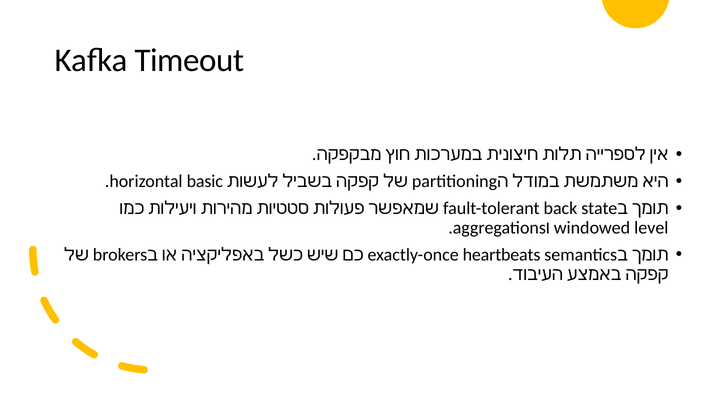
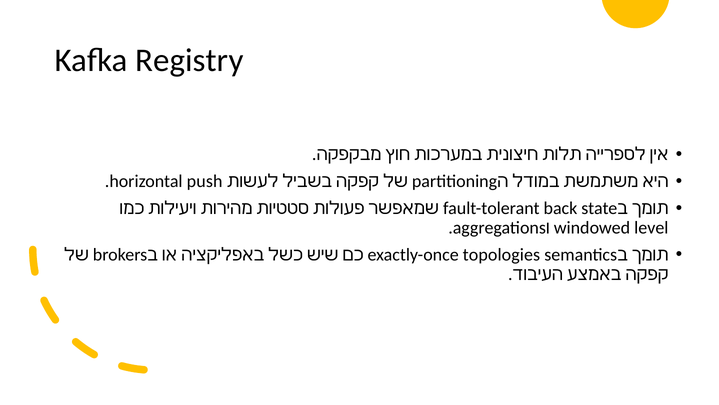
Timeout: Timeout -> Registry
basic: basic -> push
heartbeats: heartbeats -> topologies
